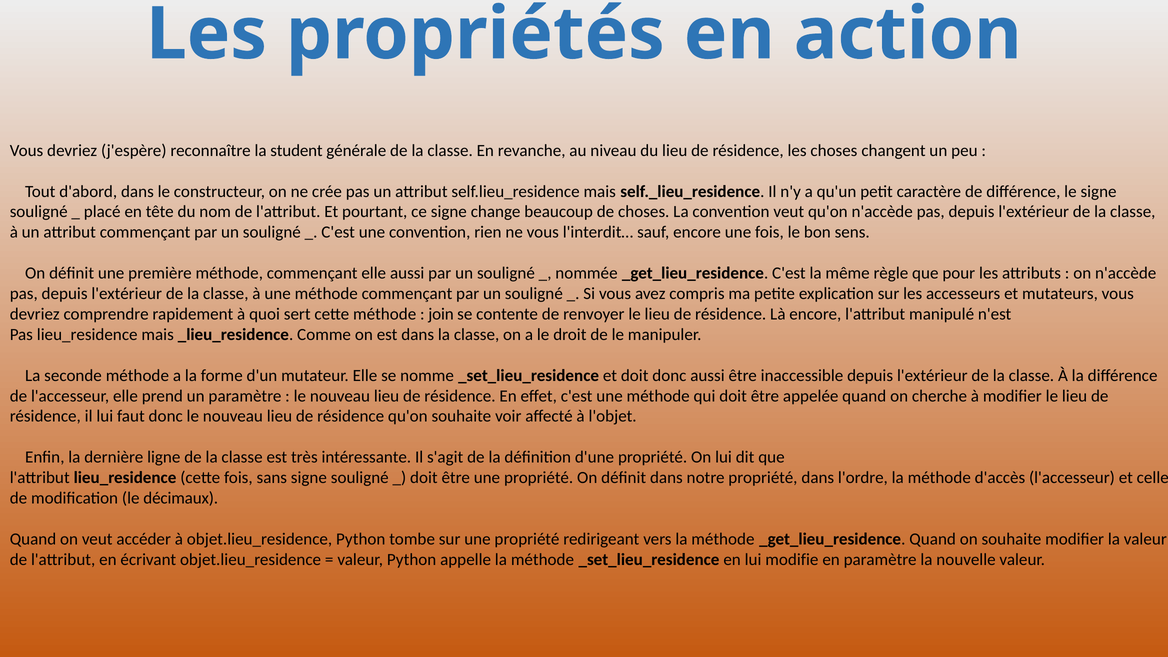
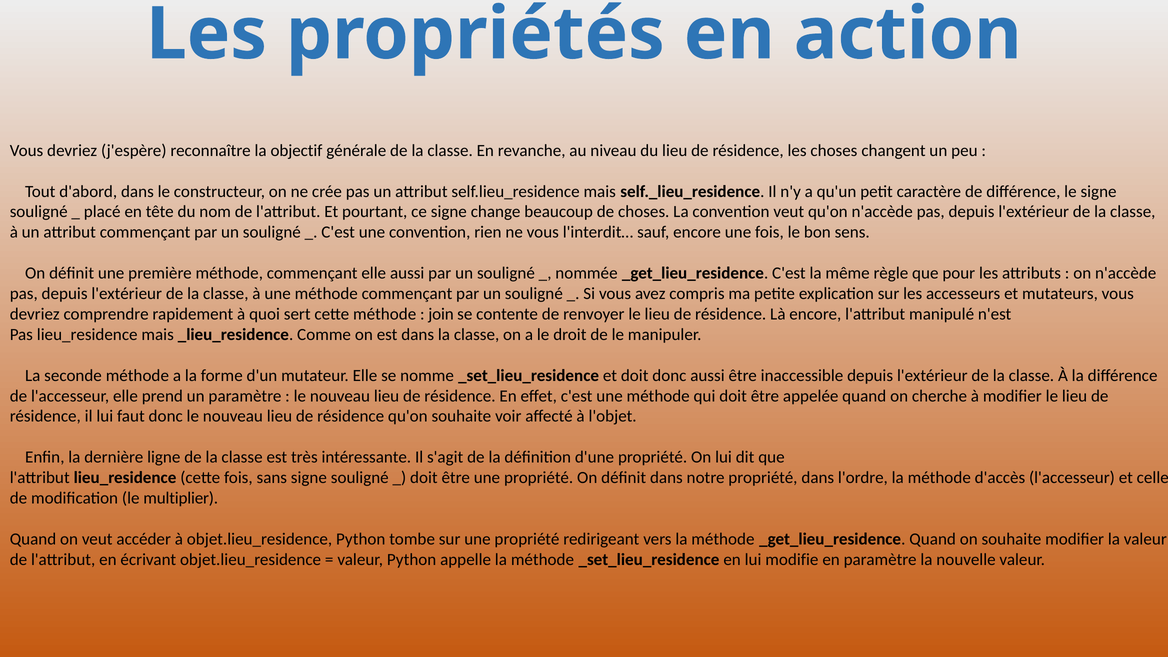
student: student -> objectif
décimaux: décimaux -> multiplier
